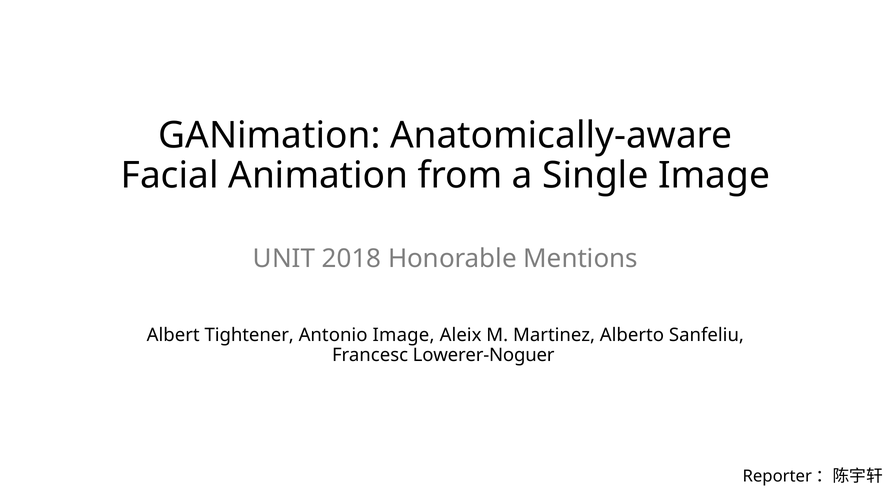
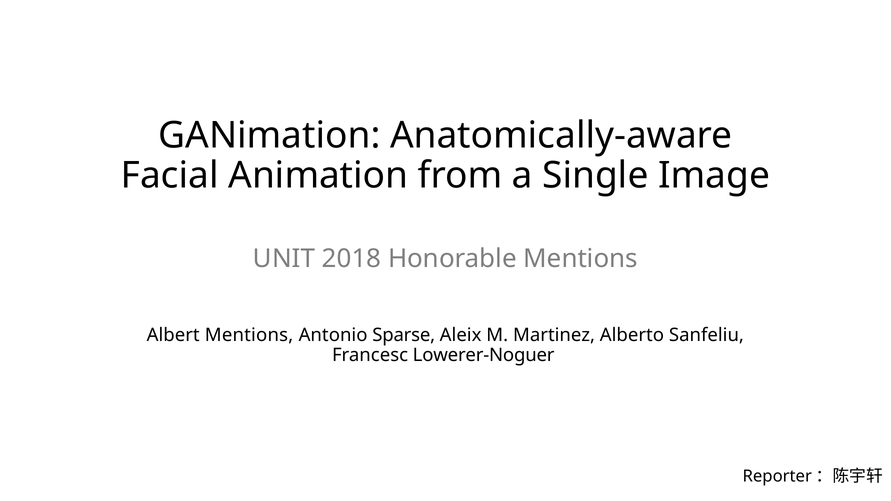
Albert Tightener: Tightener -> Mentions
Antonio Image: Image -> Sparse
